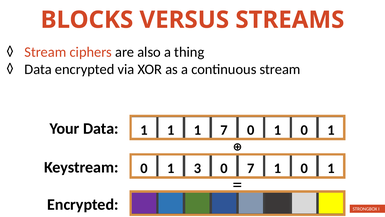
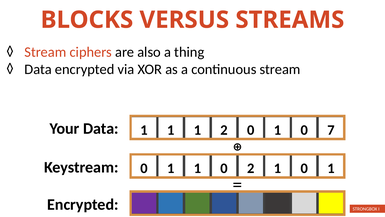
1 7: 7 -> 2
0 1 0 1: 1 -> 7
0 1 3: 3 -> 1
0 7: 7 -> 2
